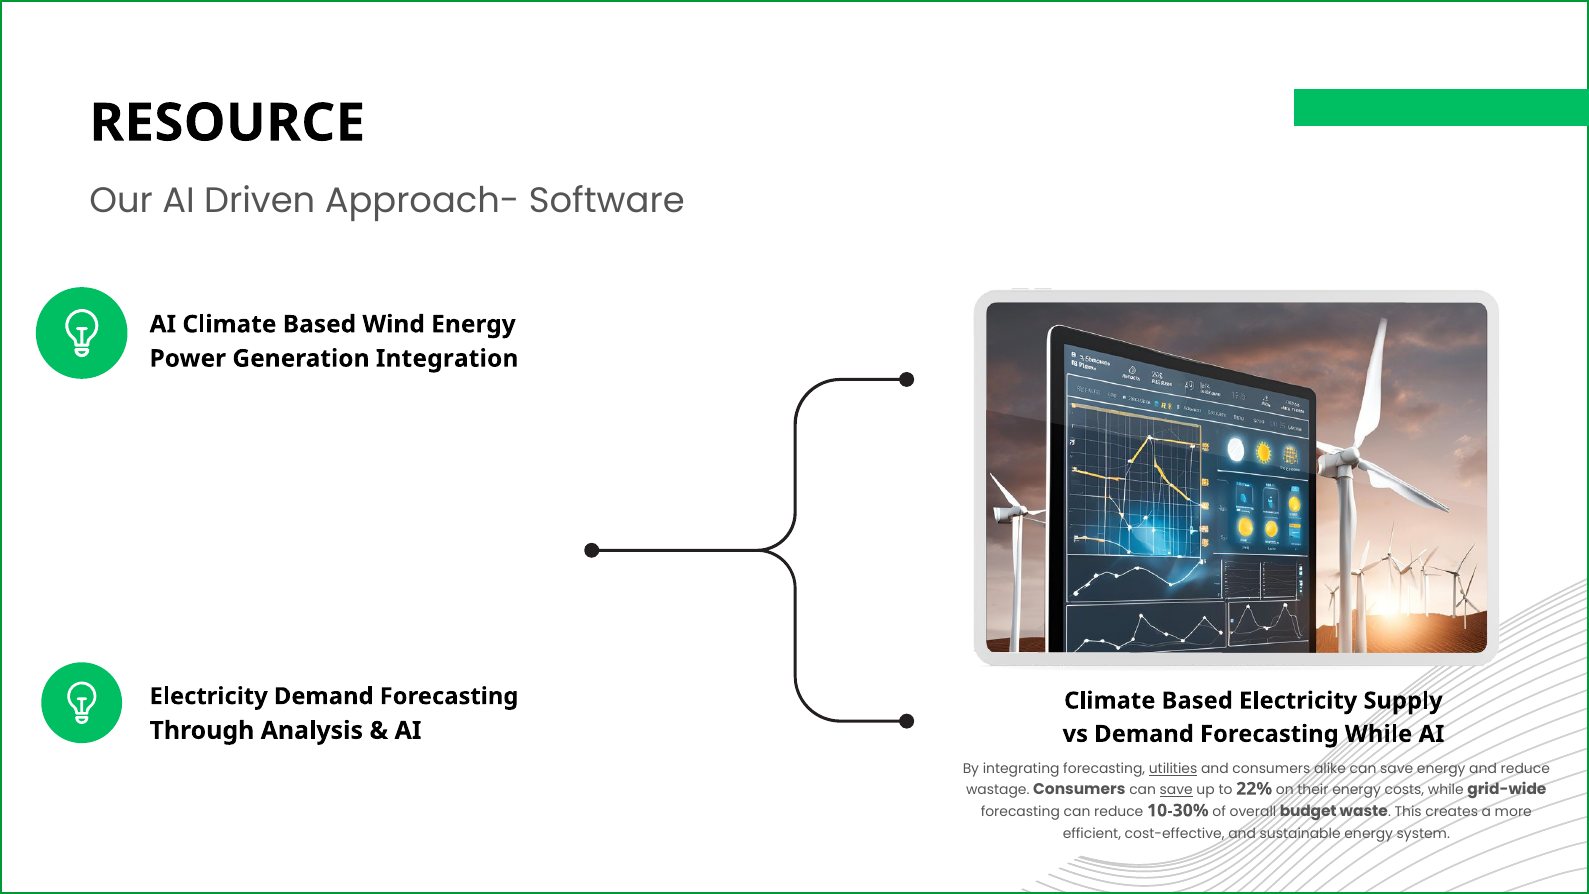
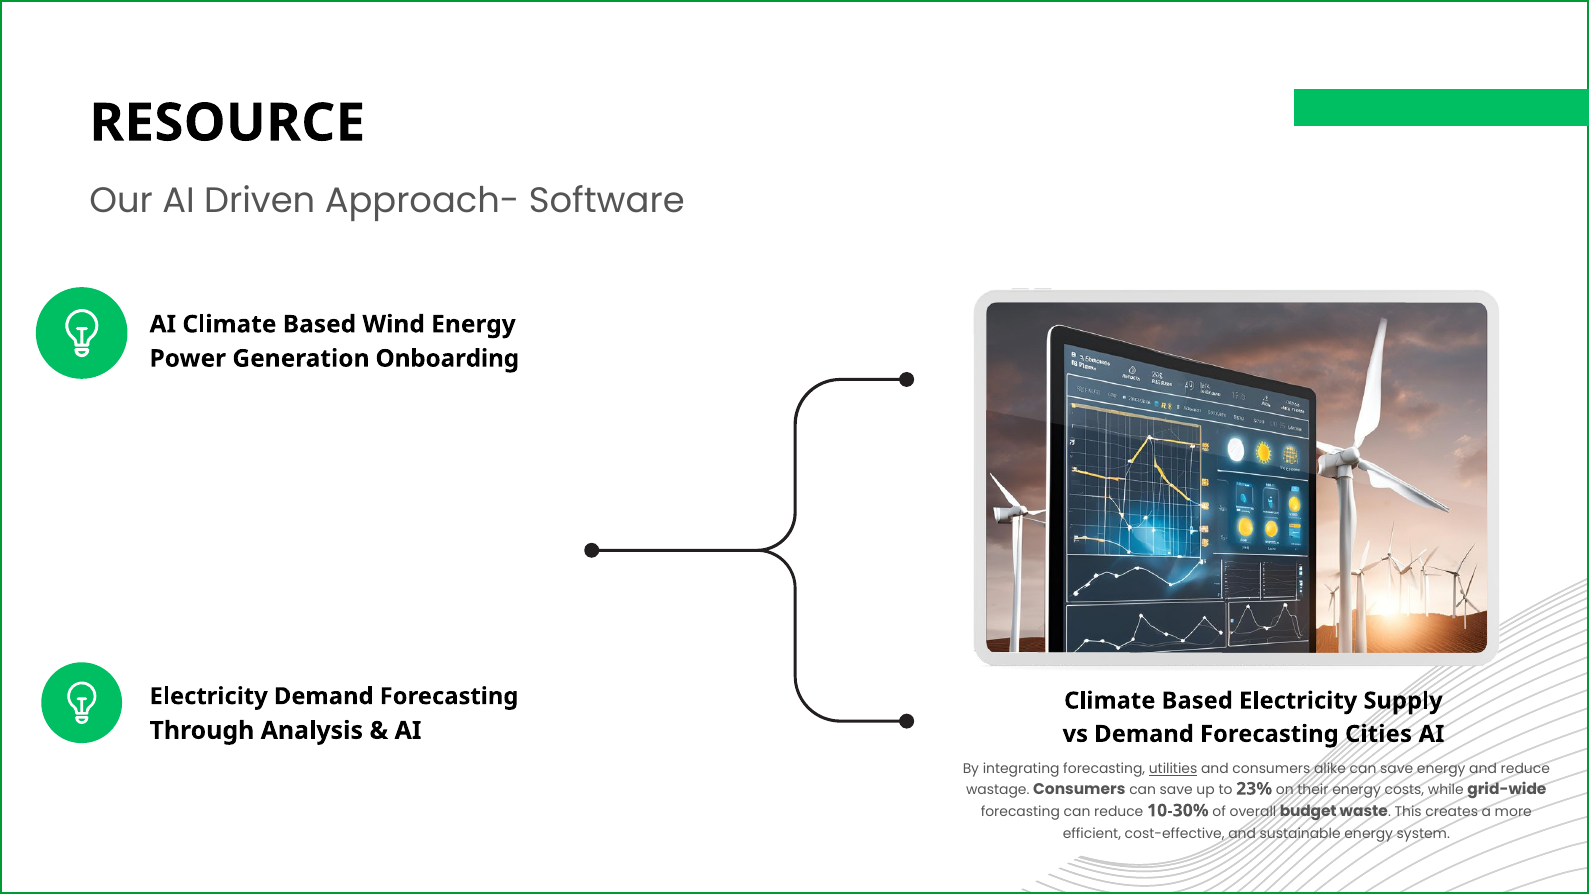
Integration: Integration -> Onboarding
Forecasting While: While -> Cities
save at (1176, 790) underline: present -> none
22%: 22% -> 23%
